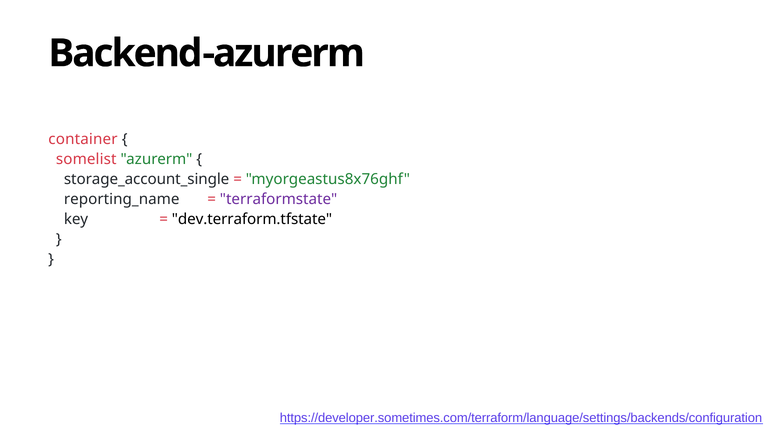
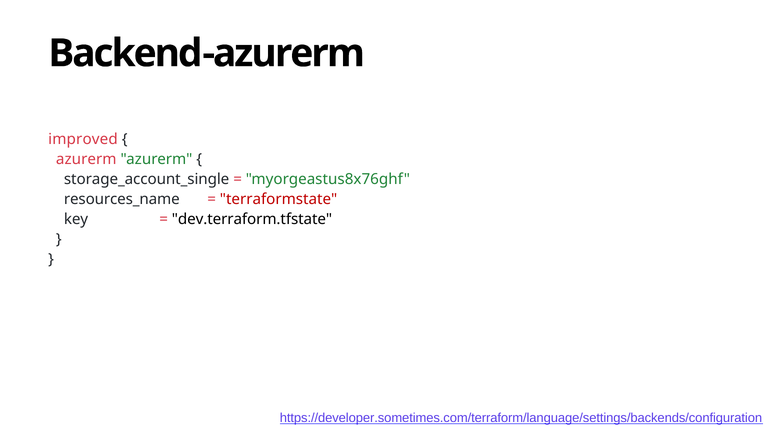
container: container -> improved
somelist at (86, 159): somelist -> azurerm
reporting_name: reporting_name -> resources_name
terraformstate colour: purple -> red
